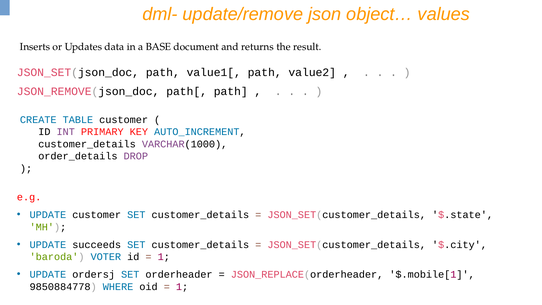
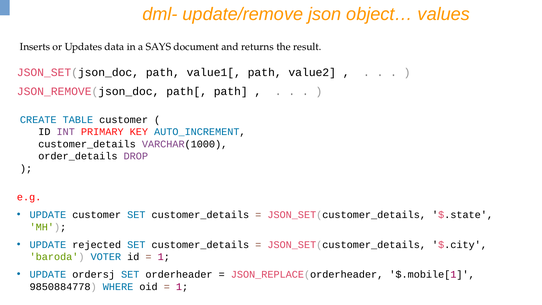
BASE: BASE -> SAYS
succeeds: succeeds -> rejected
